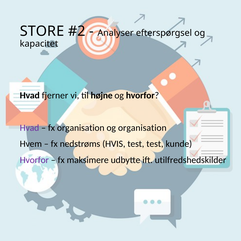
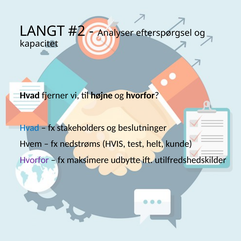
STORE: STORE -> LANGT
Hvad at (29, 128) colour: purple -> blue
fx organisation: organisation -> stakeholders
og organisation: organisation -> beslutninger
test test: test -> helt
